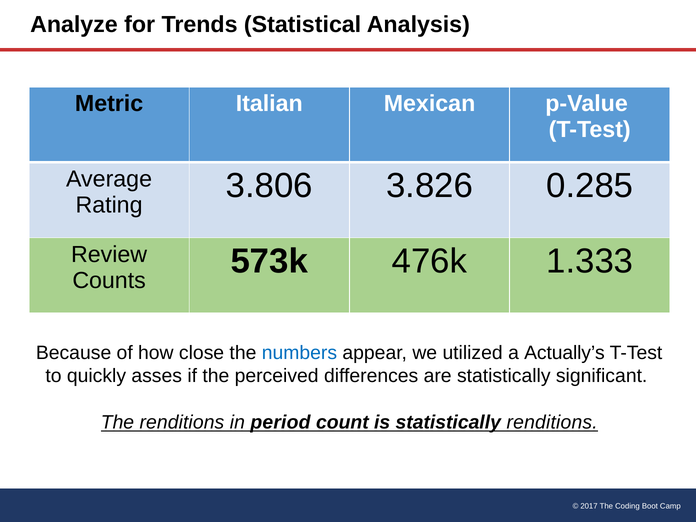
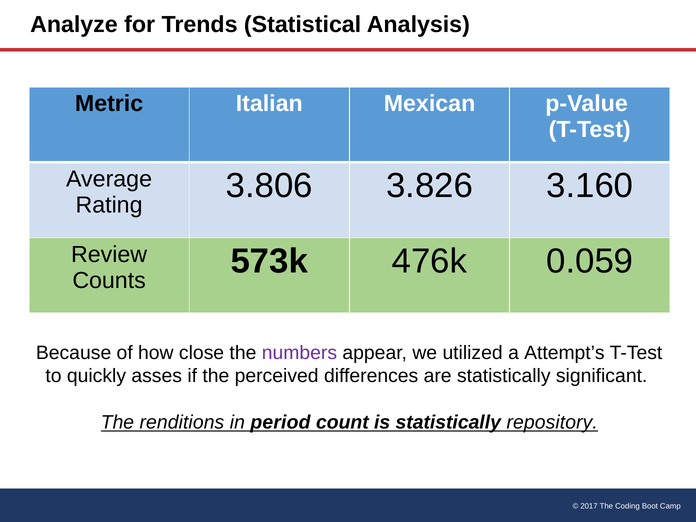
0.285: 0.285 -> 3.160
1.333: 1.333 -> 0.059
numbers colour: blue -> purple
Actually’s: Actually’s -> Attempt’s
statistically renditions: renditions -> repository
